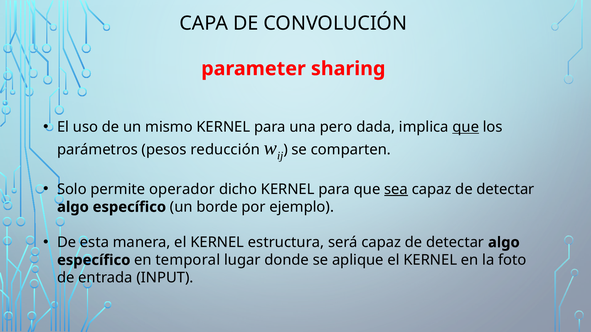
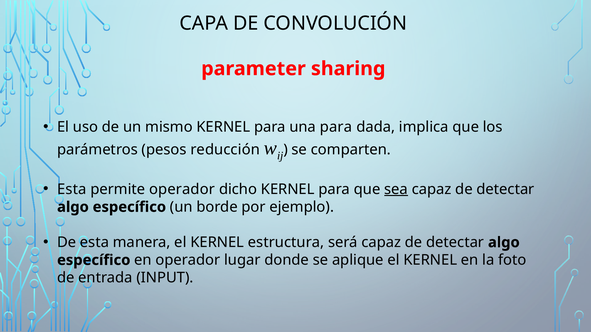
una pero: pero -> para
que at (466, 127) underline: present -> none
Solo at (72, 190): Solo -> Esta
en temporal: temporal -> operador
